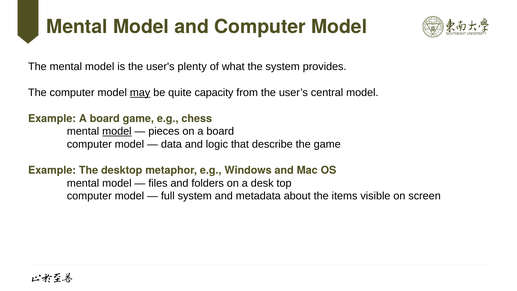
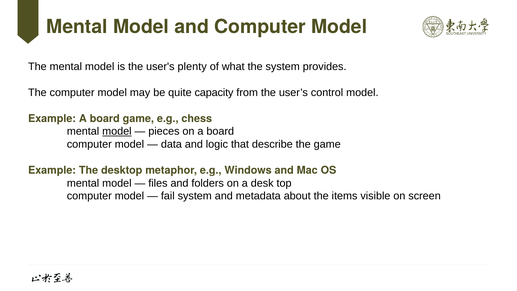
may underline: present -> none
central: central -> control
full: full -> fail
